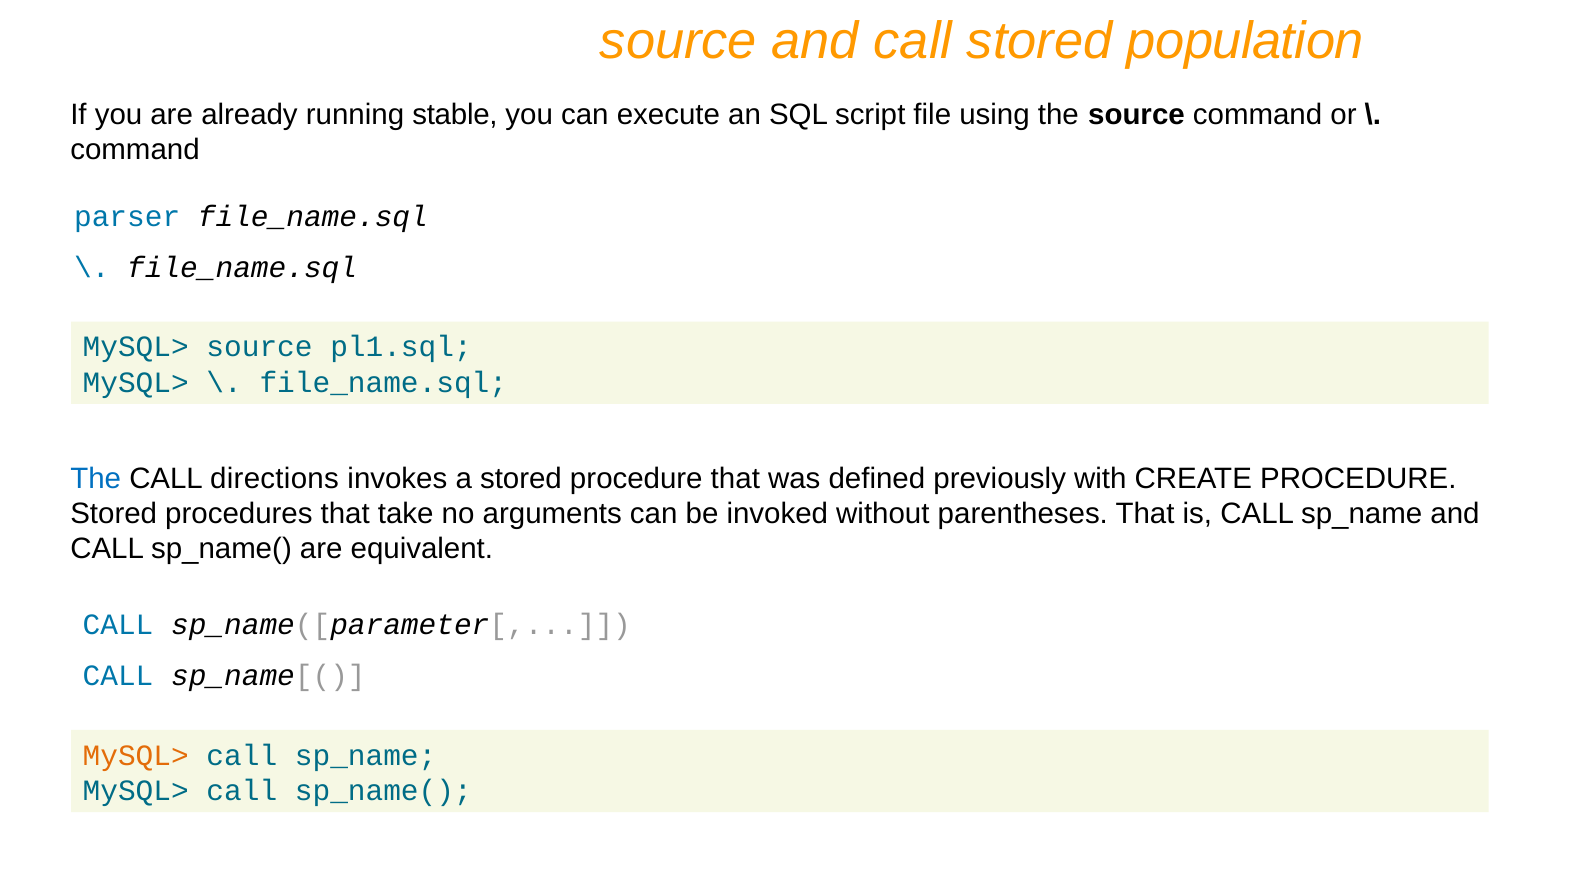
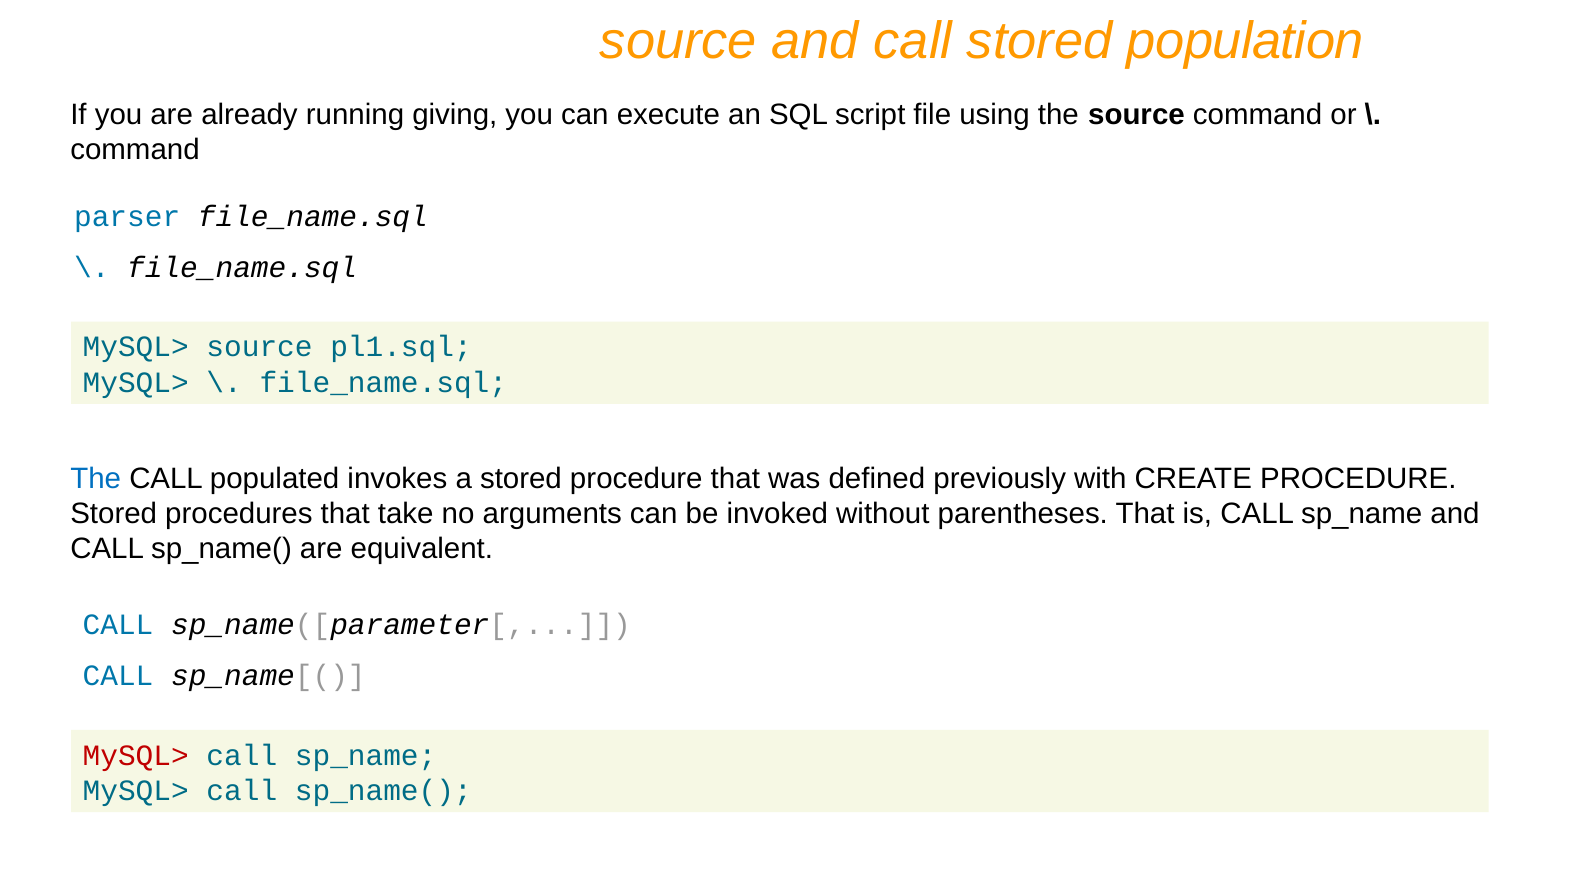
stable: stable -> giving
directions: directions -> populated
MySQL> at (136, 756) colour: orange -> red
